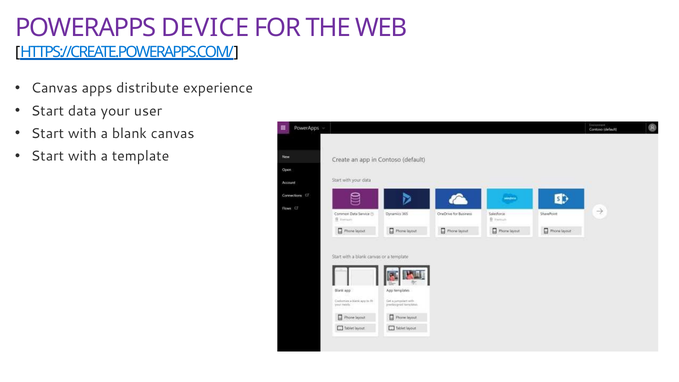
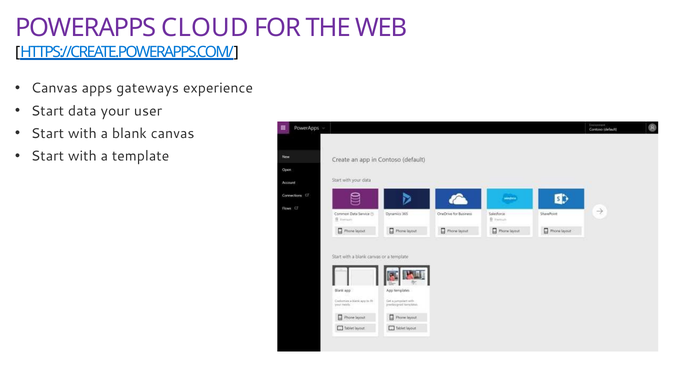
DEVICE: DEVICE -> CLOUD
distribute: distribute -> gateways
